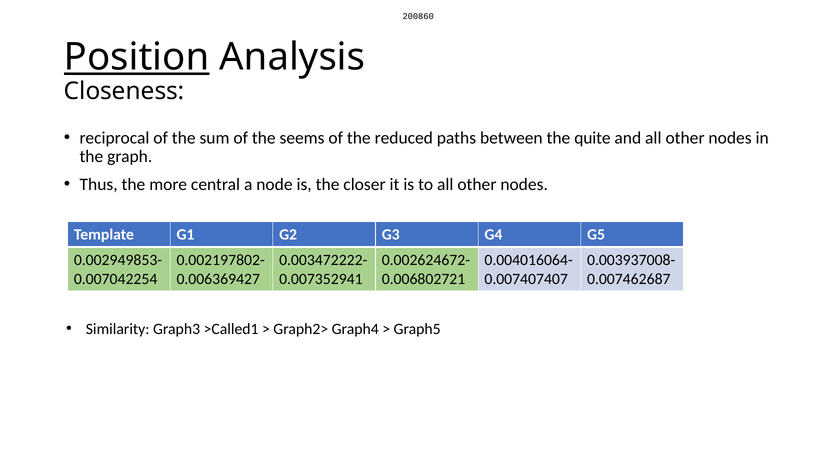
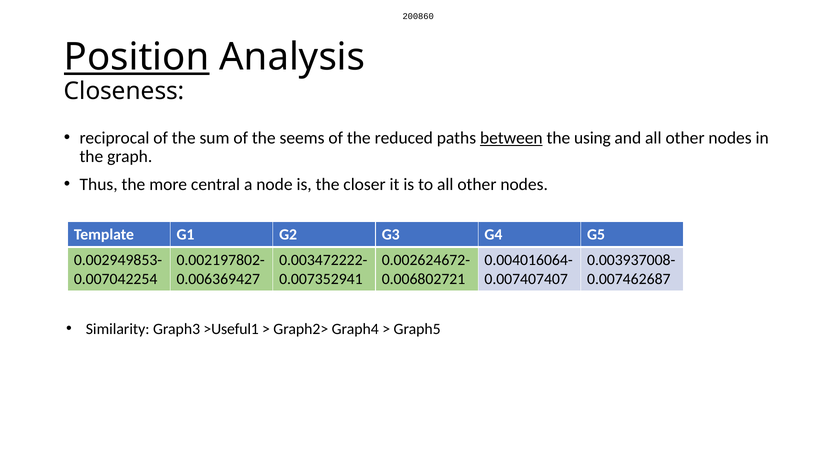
between underline: none -> present
quite: quite -> using
>Called1: >Called1 -> >Useful1
